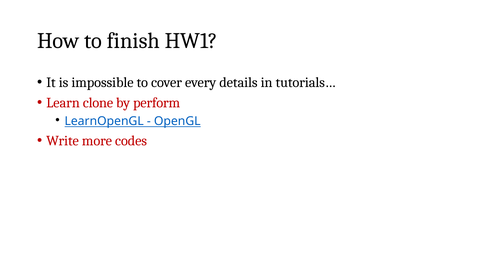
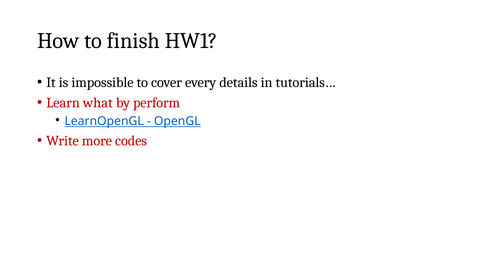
clone: clone -> what
